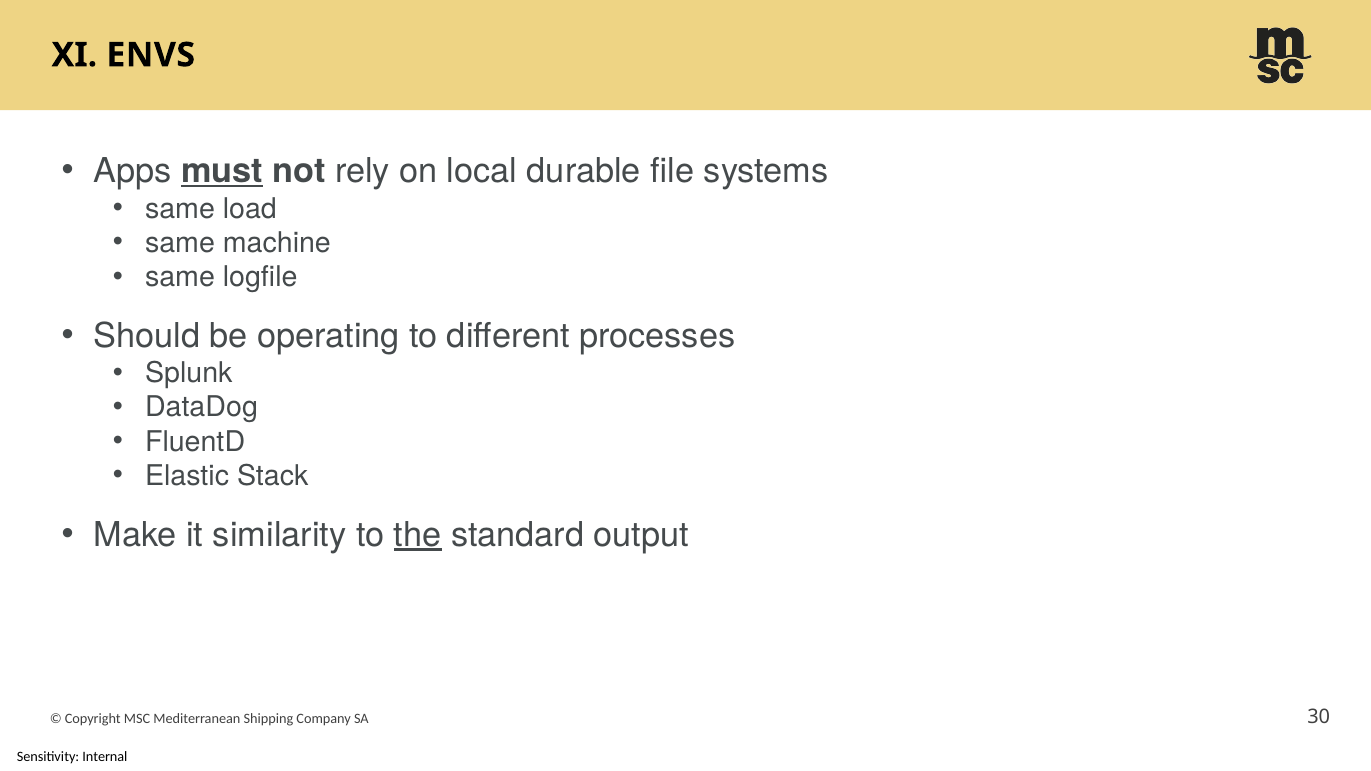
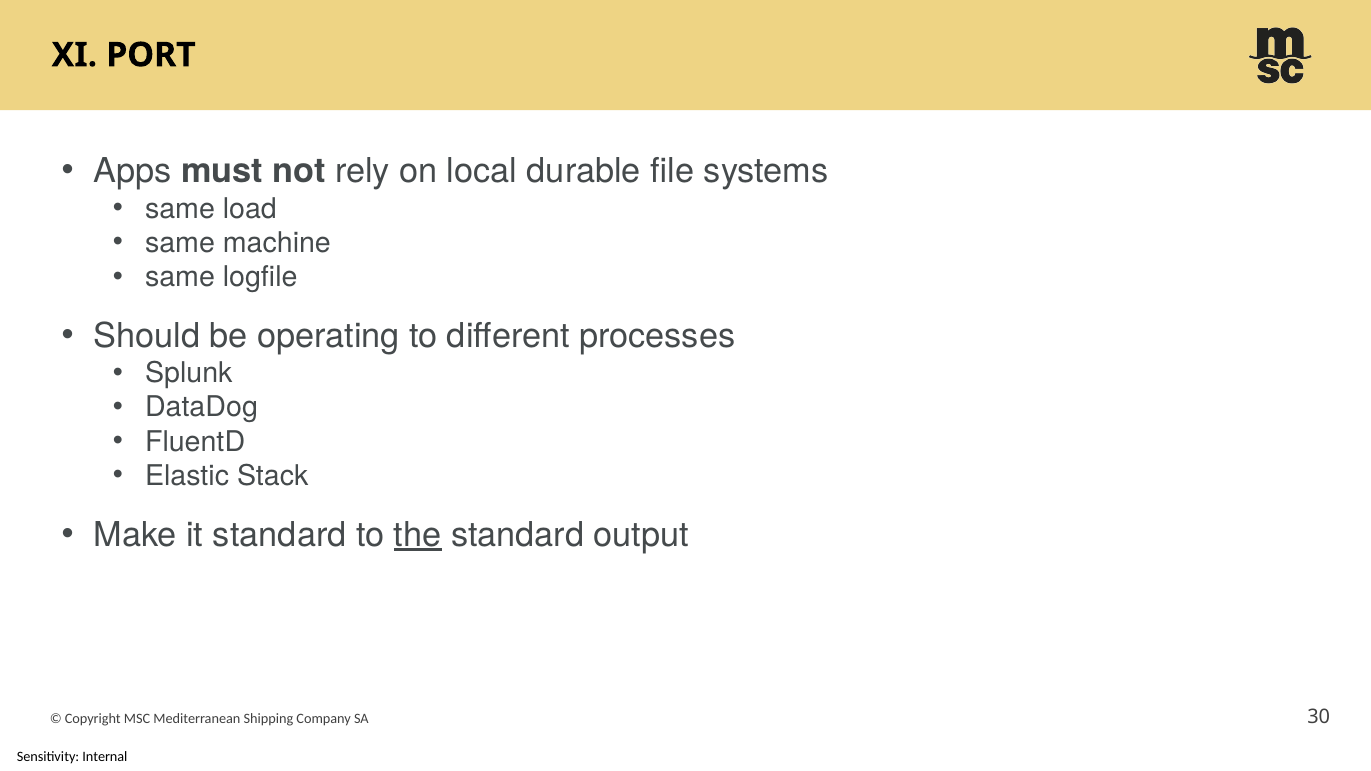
ENVS: ENVS -> PORT
must underline: present -> none
it similarity: similarity -> standard
